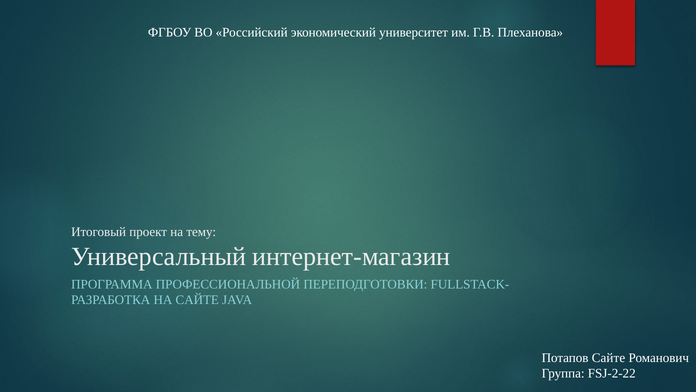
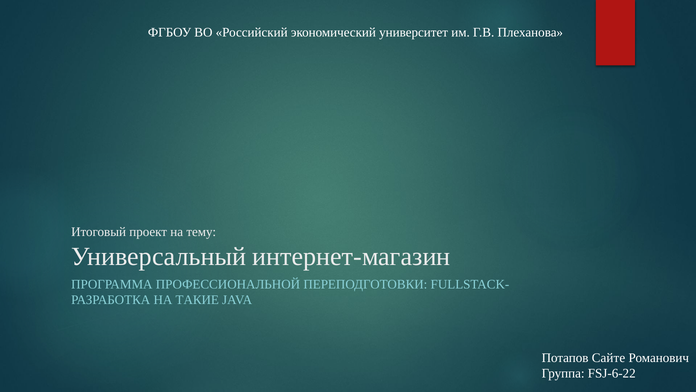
НА САЙТЕ: САЙТЕ -> ТАКИЕ
FSJ-2-22: FSJ-2-22 -> FSJ-6-22
